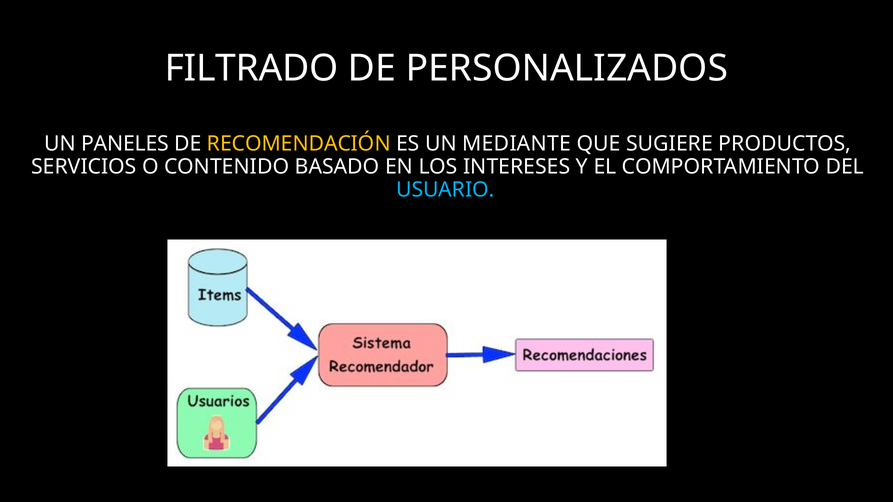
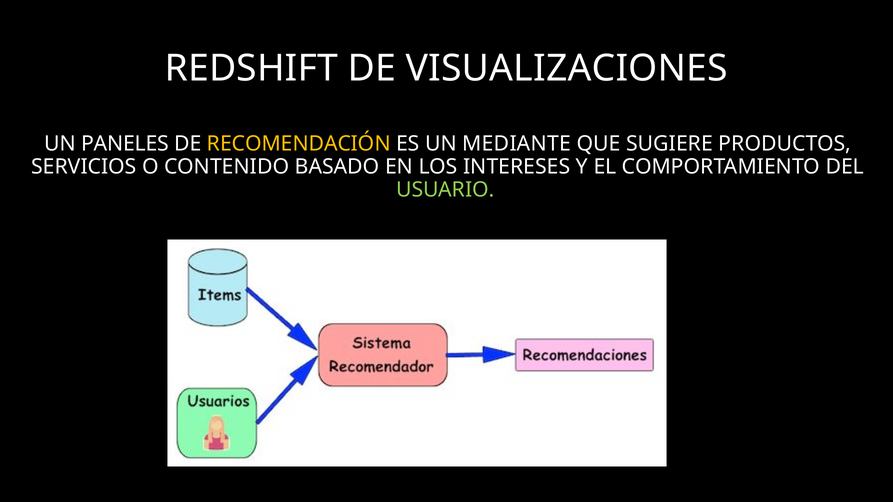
FILTRADO: FILTRADO -> REDSHIFT
PERSONALIZADOS: PERSONALIZADOS -> VISUALIZACIONES
USUARIO colour: light blue -> light green
